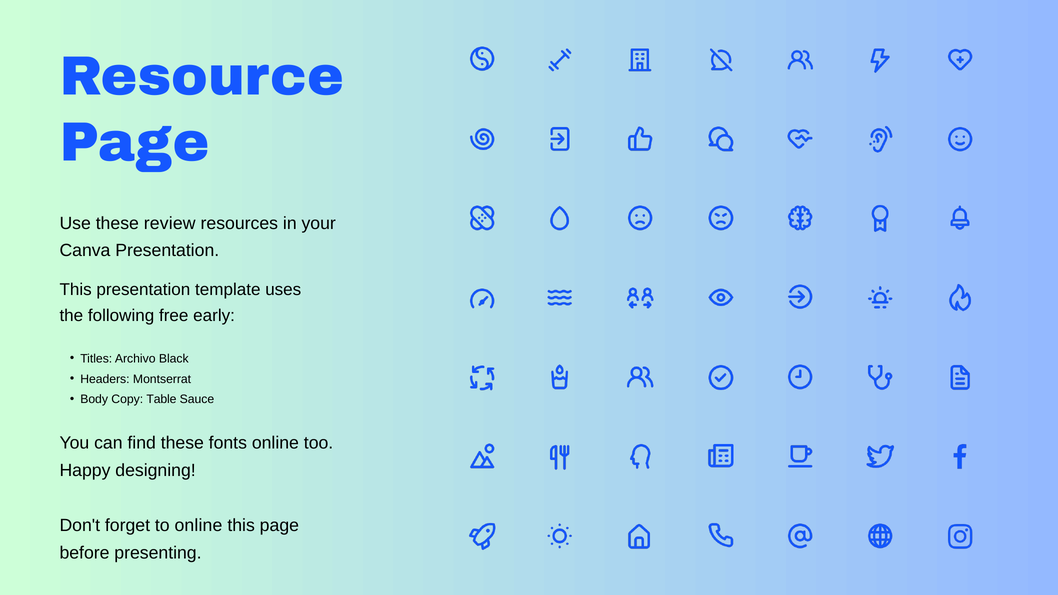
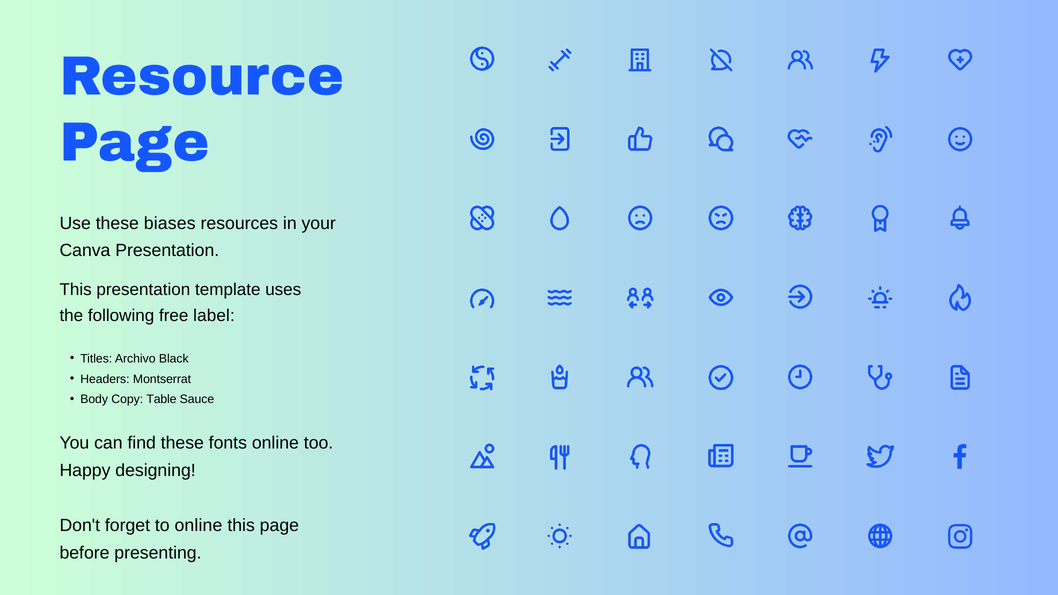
review: review -> biases
early: early -> label
